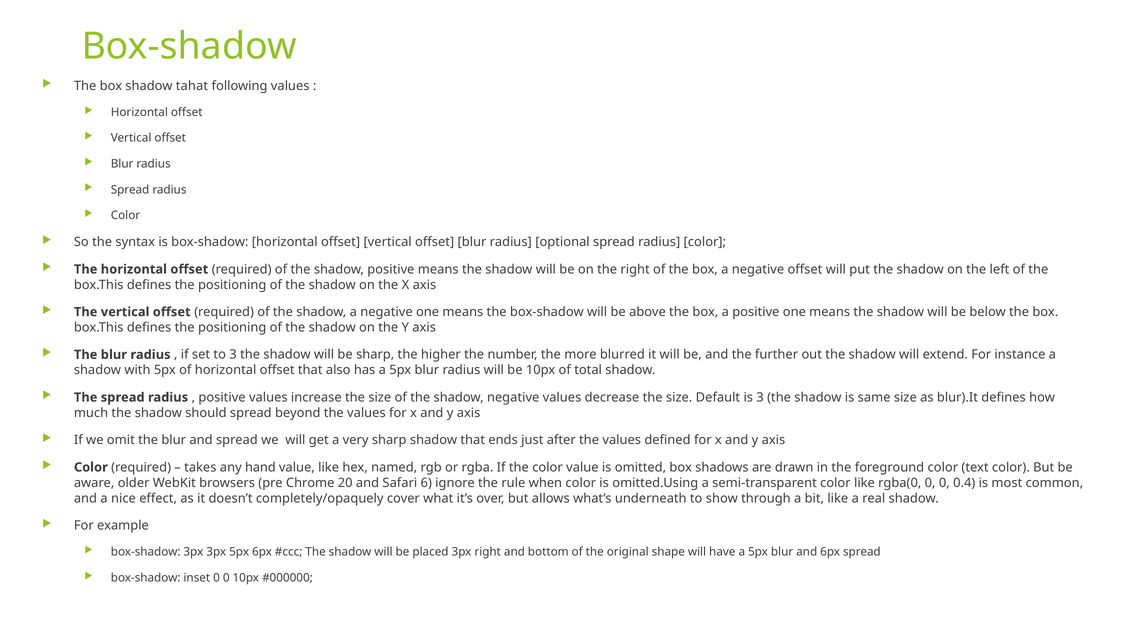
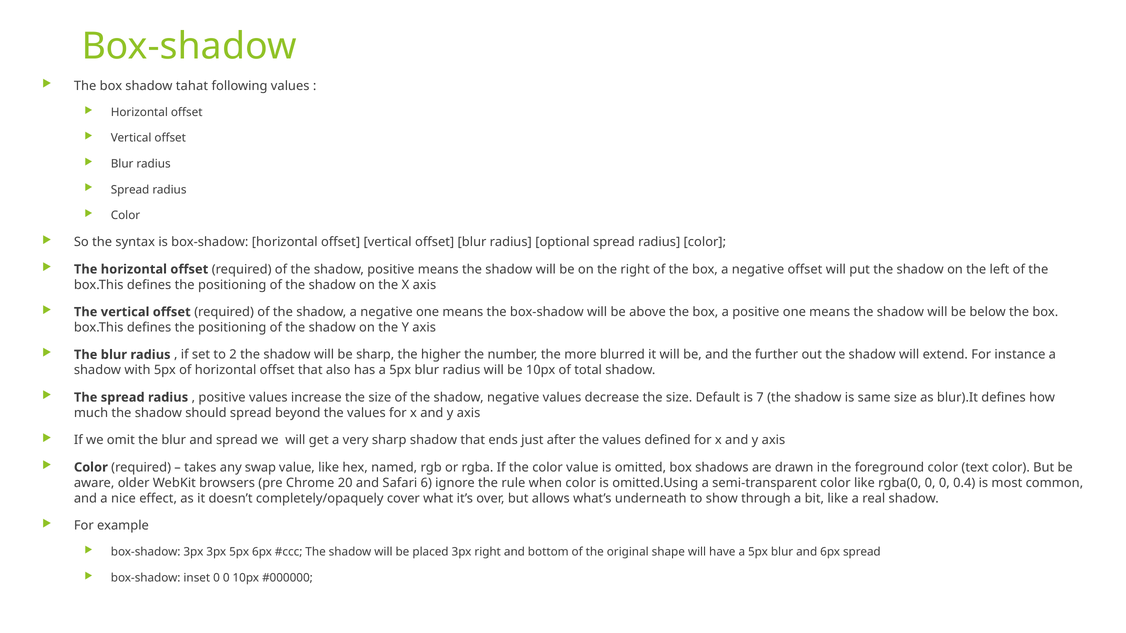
to 3: 3 -> 2
is 3: 3 -> 7
hand: hand -> swap
